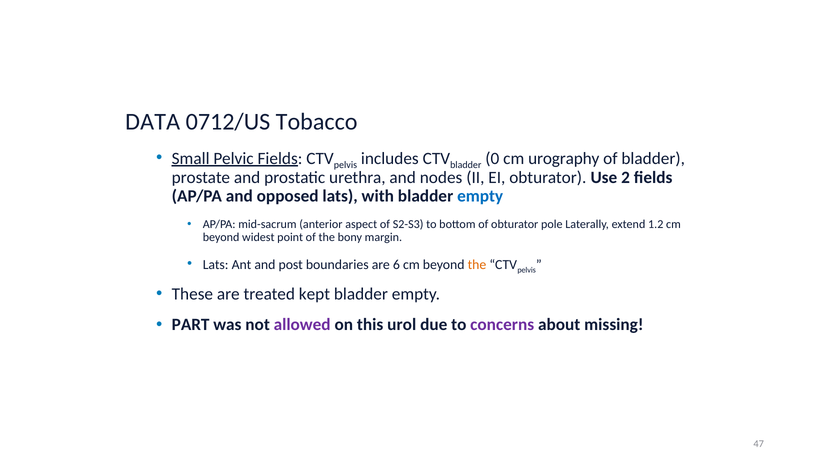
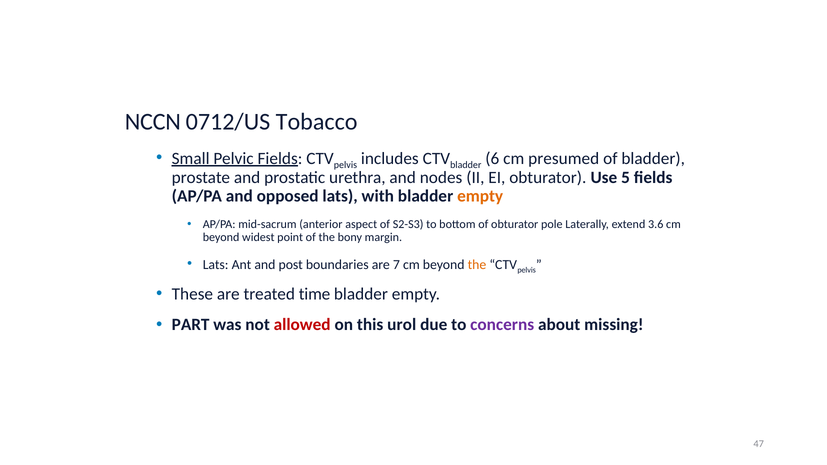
DATA: DATA -> NCCN
0: 0 -> 6
urography: urography -> presumed
2: 2 -> 5
empty at (480, 196) colour: blue -> orange
1.2: 1.2 -> 3.6
6: 6 -> 7
kept: kept -> time
allowed colour: purple -> red
